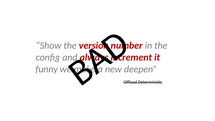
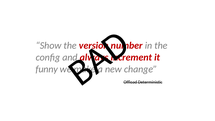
deepen: deepen -> change
